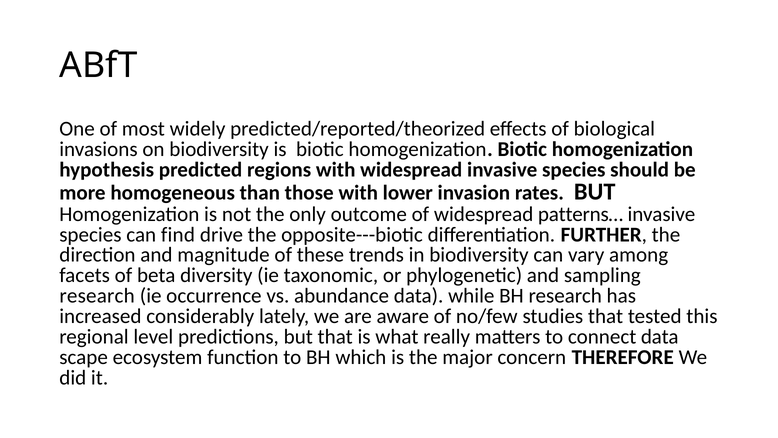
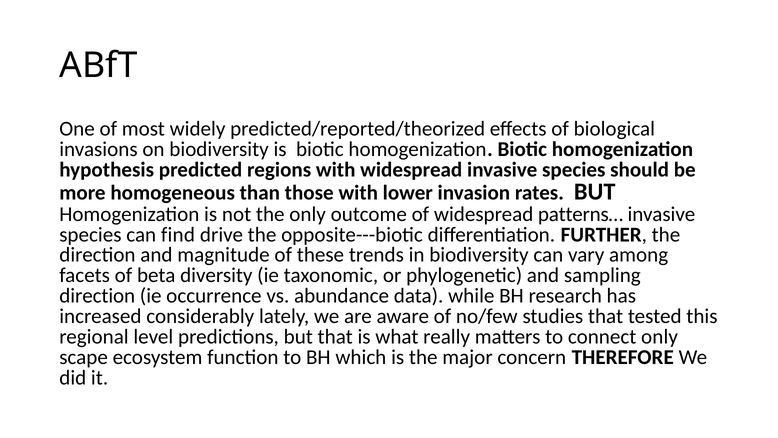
research at (97, 296): research -> direction
connect data: data -> only
